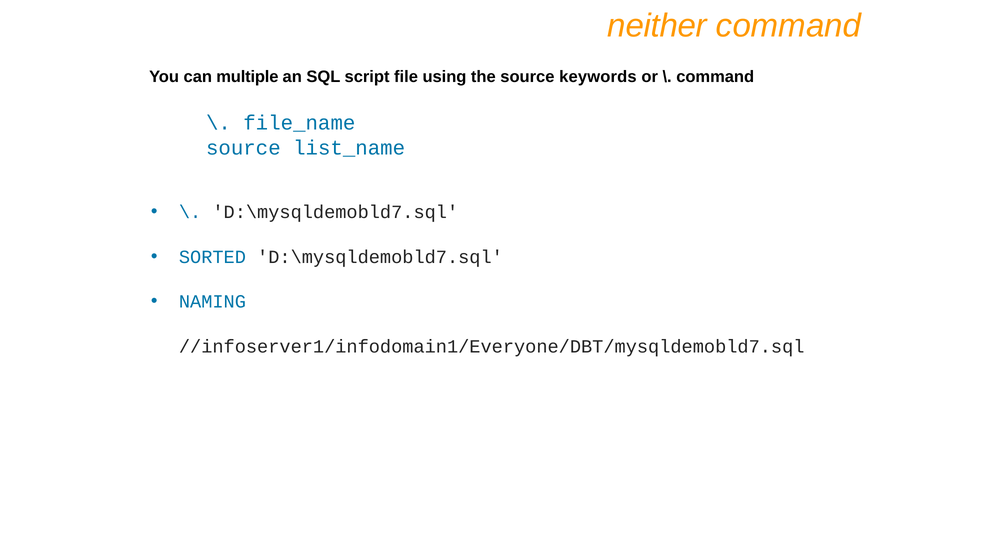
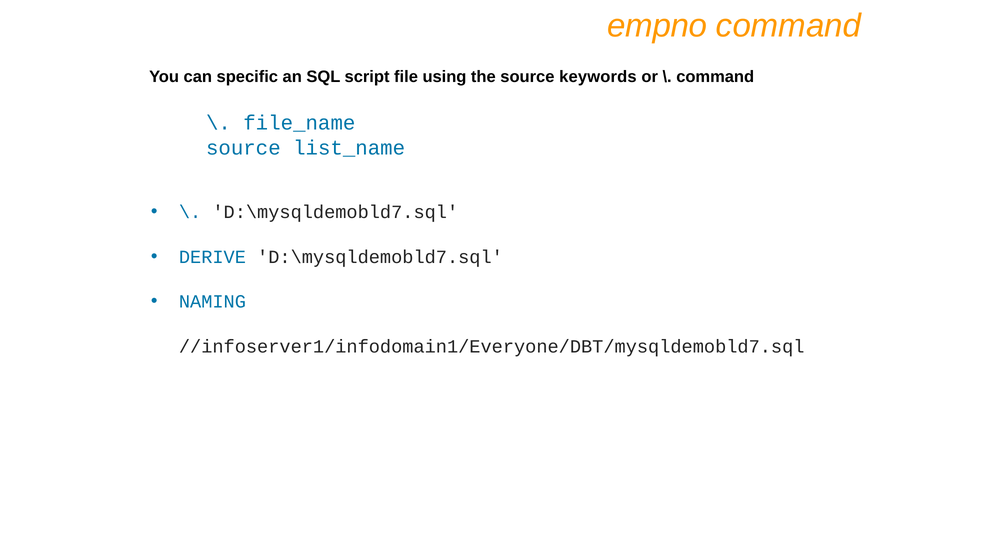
neither: neither -> empno
multiple: multiple -> specific
SORTED: SORTED -> DERIVE
